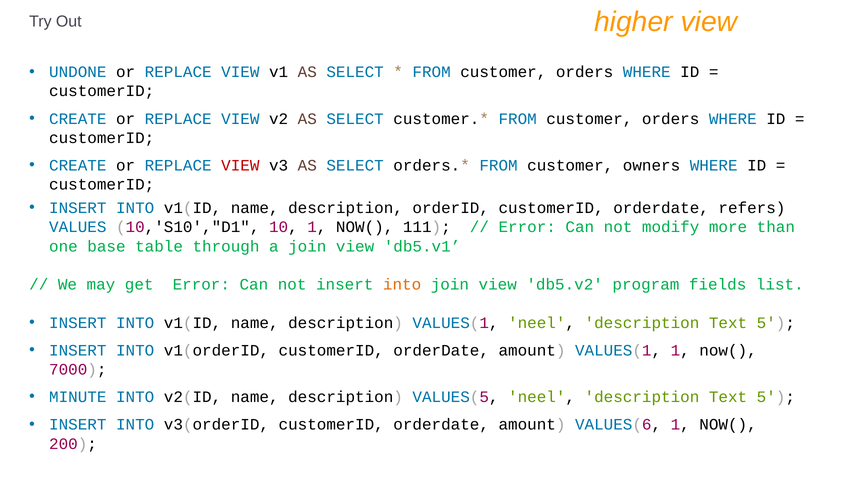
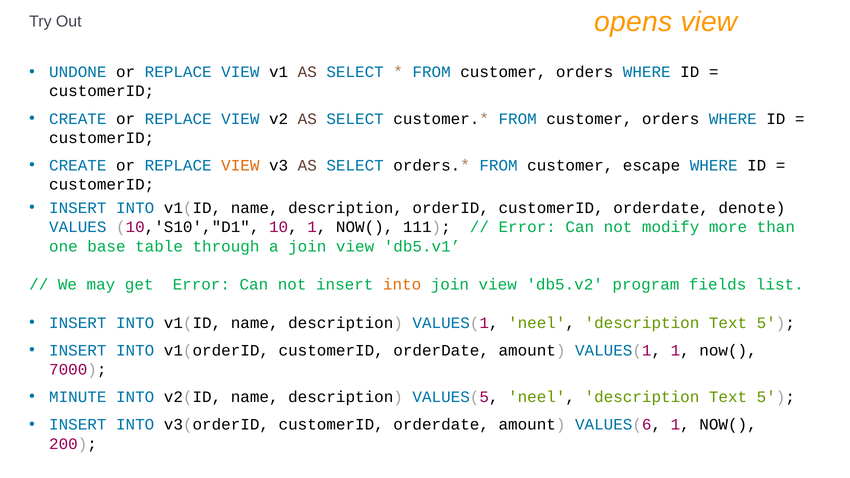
higher: higher -> opens
VIEW at (240, 166) colour: red -> orange
owners: owners -> escape
refers: refers -> denote
